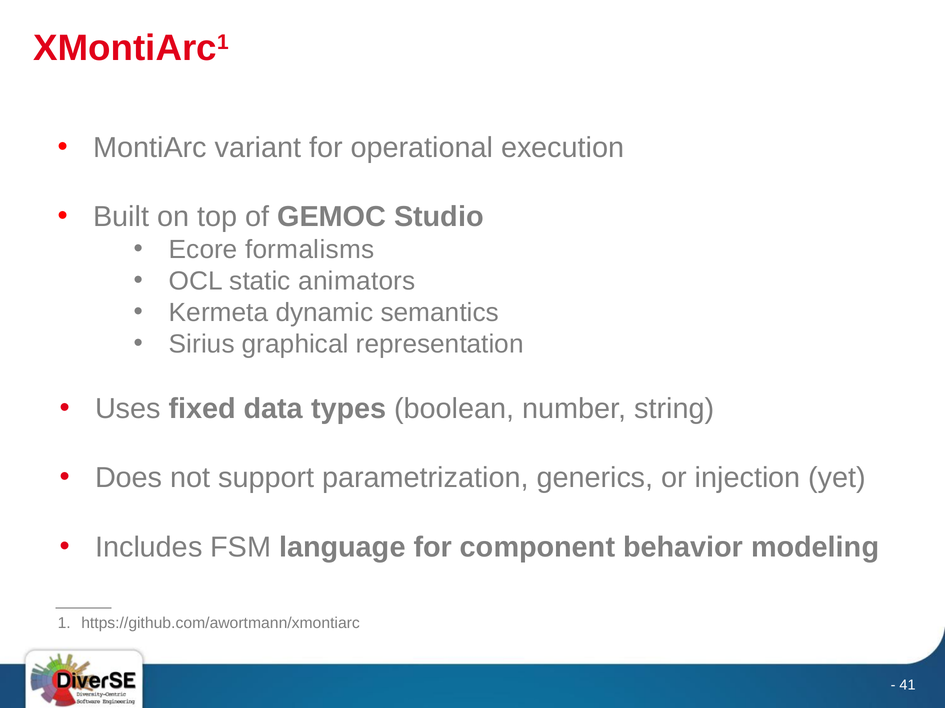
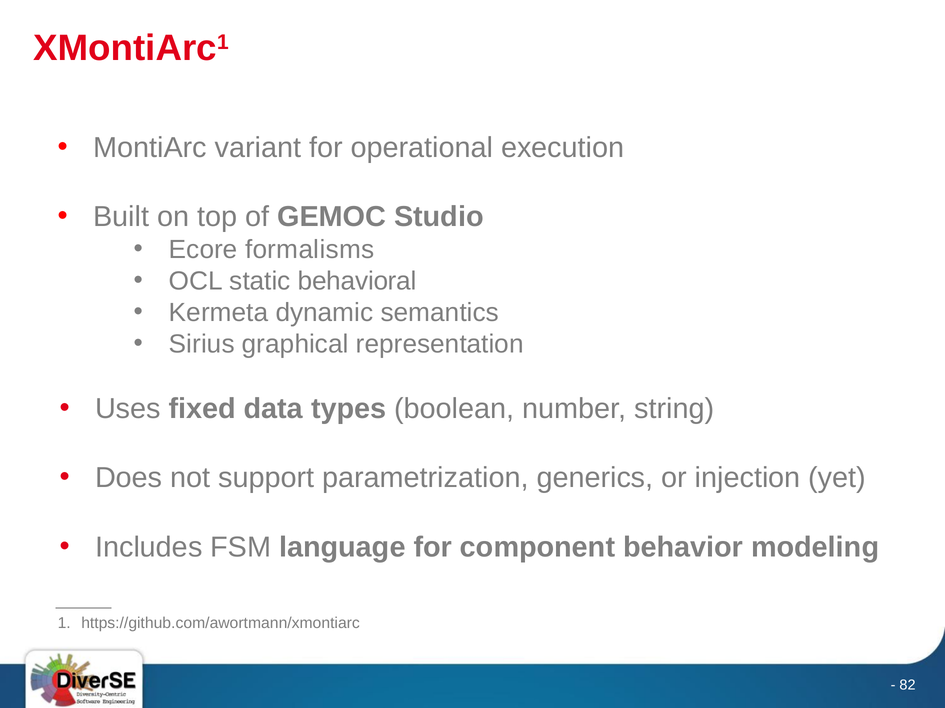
animators: animators -> behavioral
41: 41 -> 82
